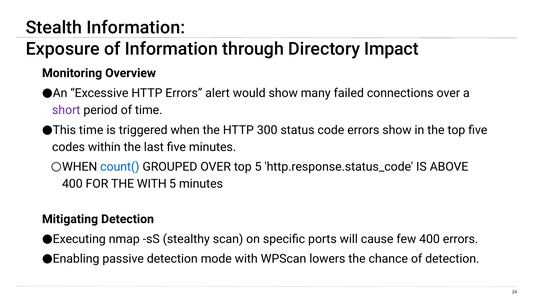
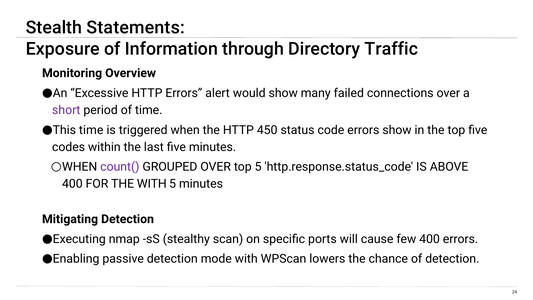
Stealth Information: Information -> Statements
Impact: Impact -> Traffic
300: 300 -> 450
count( colour: blue -> purple
